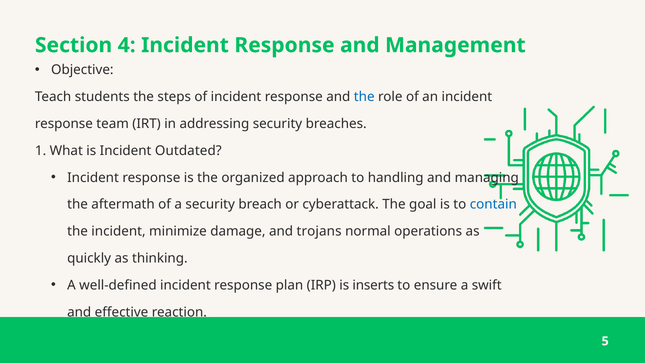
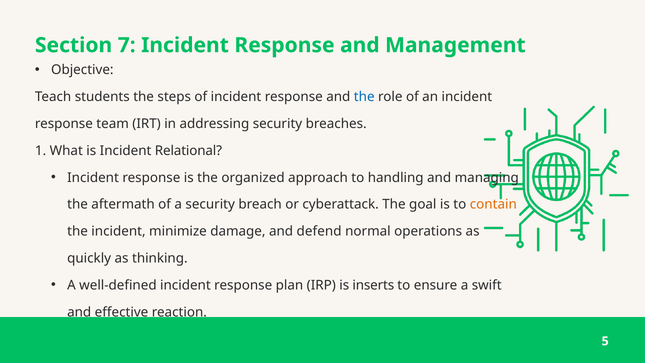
4: 4 -> 7
Outdated: Outdated -> Relational
contain colour: blue -> orange
trojans: trojans -> defend
